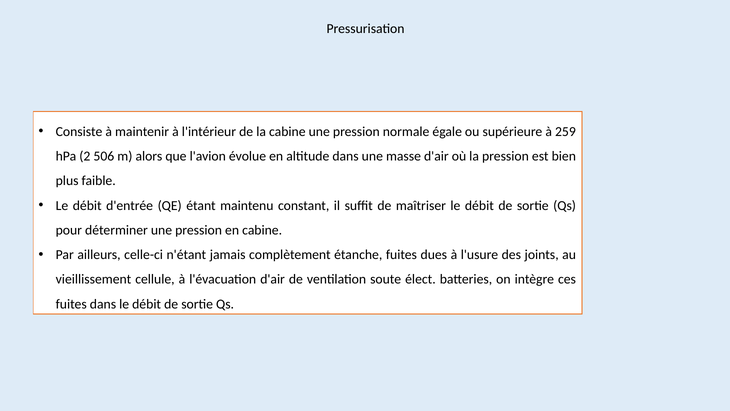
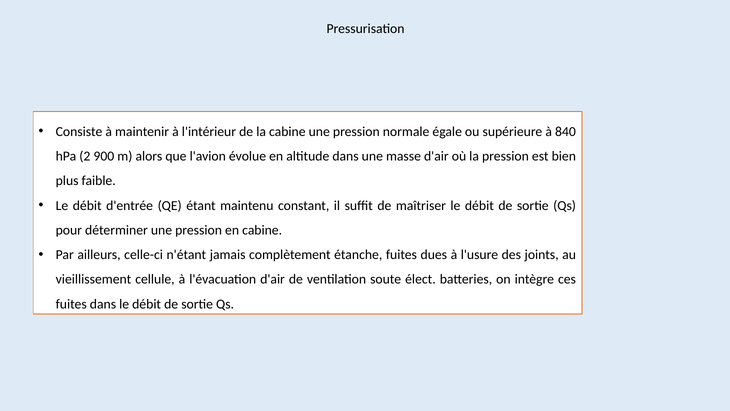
259: 259 -> 840
506: 506 -> 900
